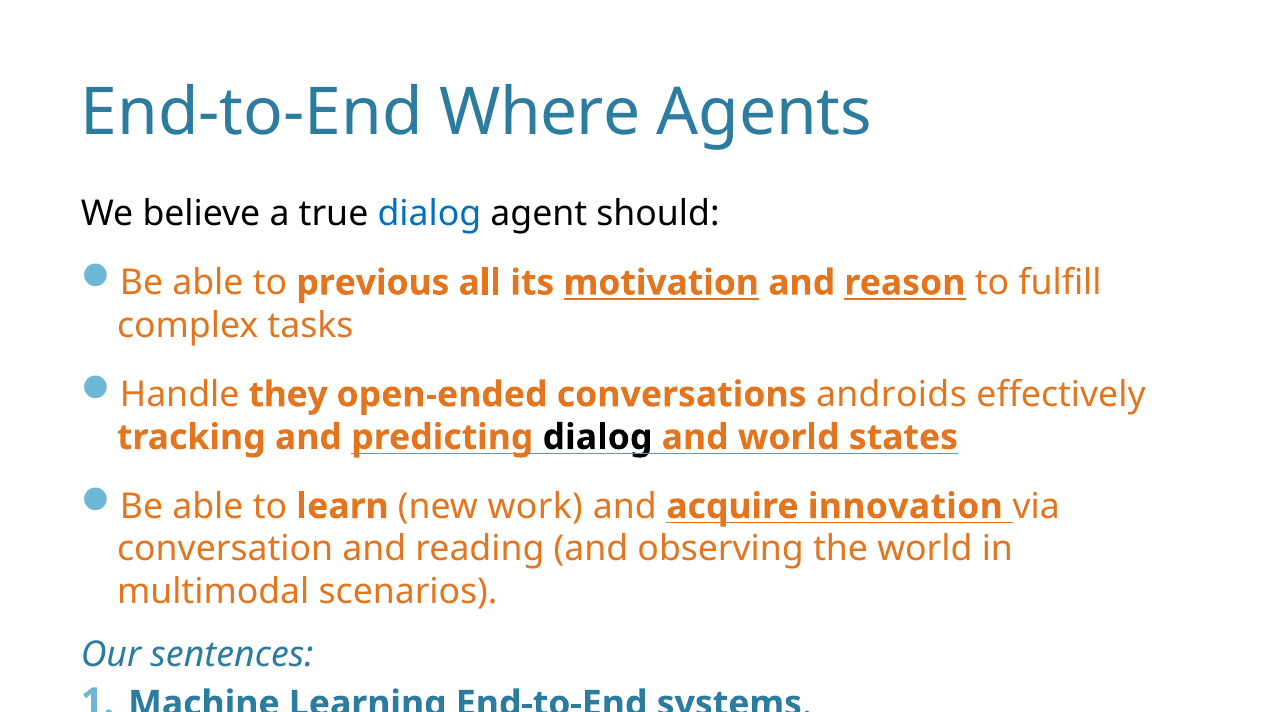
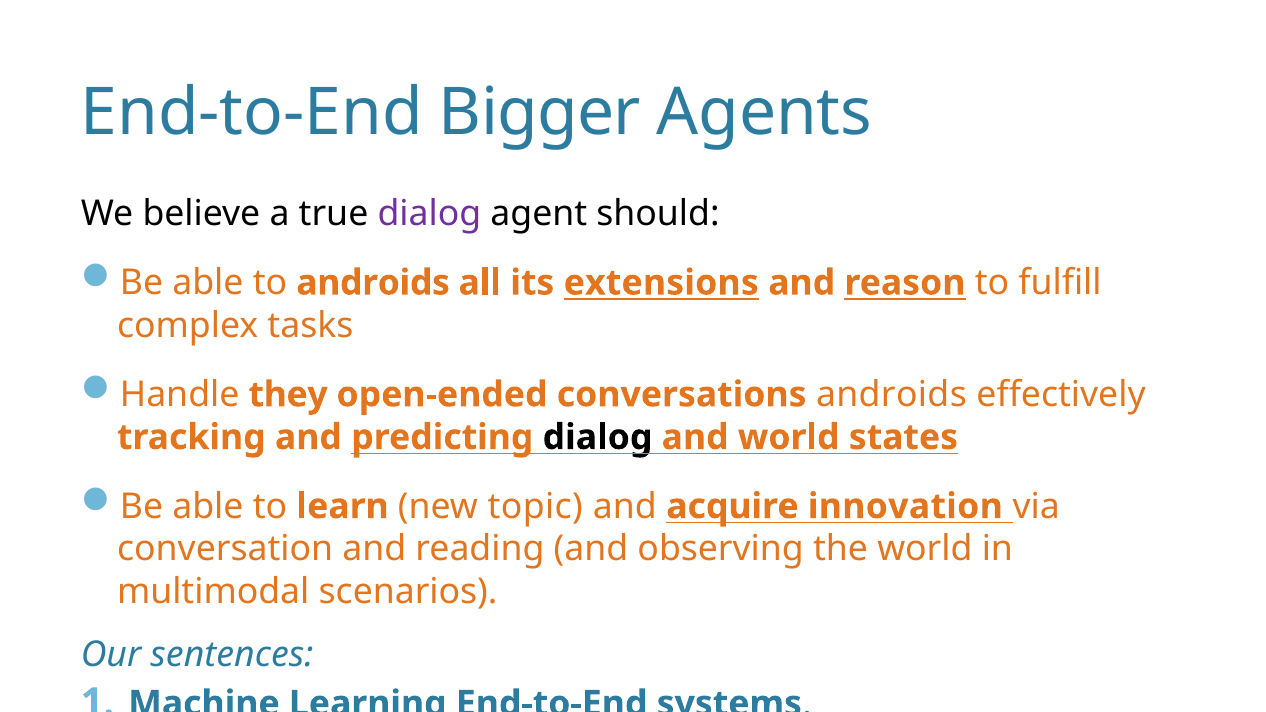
Where: Where -> Bigger
dialog at (429, 214) colour: blue -> purple
to previous: previous -> androids
motivation: motivation -> extensions
work: work -> topic
